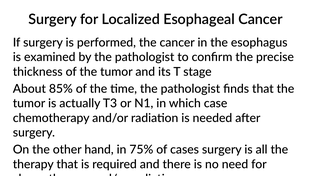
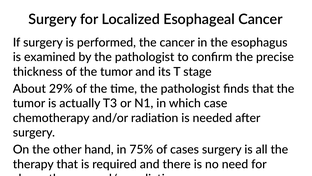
85%: 85% -> 29%
